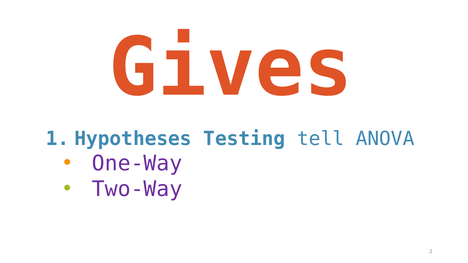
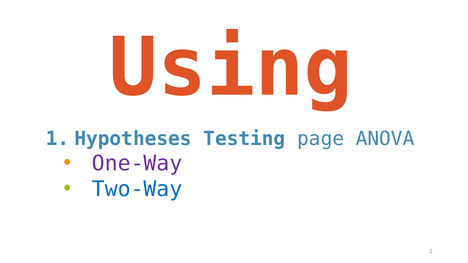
Gives: Gives -> Using
tell: tell -> page
Two-Way colour: purple -> blue
